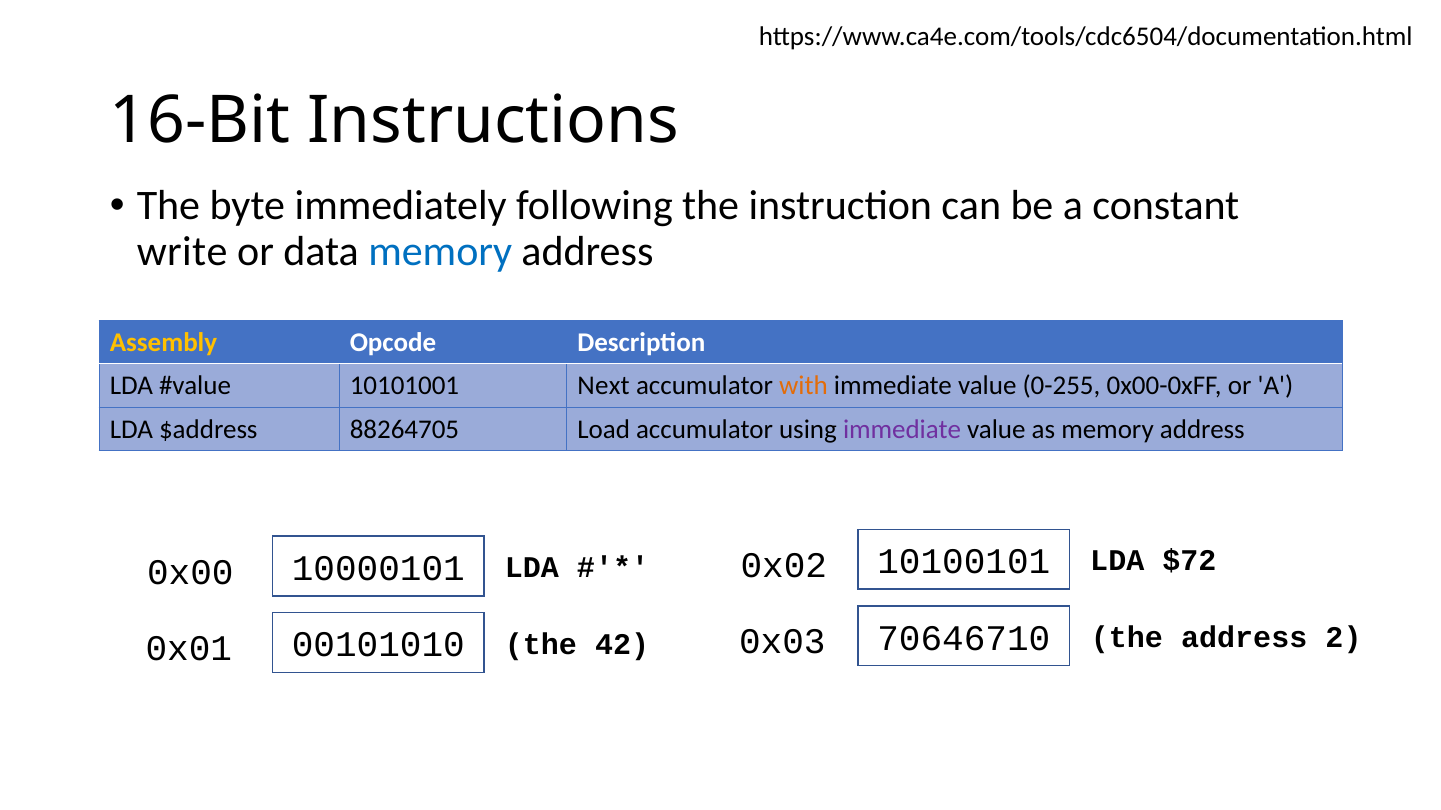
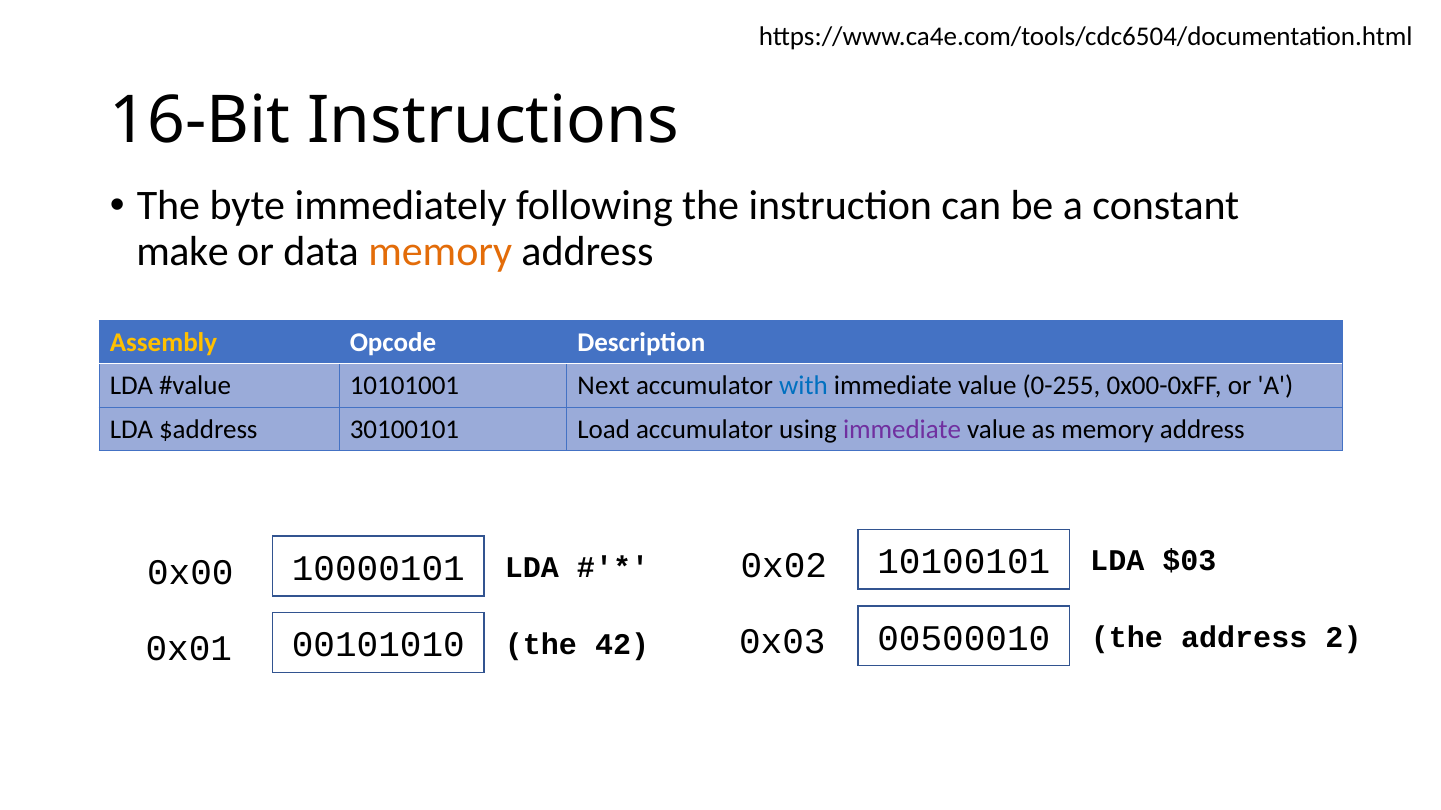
write: write -> make
memory at (440, 251) colour: blue -> orange
with colour: orange -> blue
88264705: 88264705 -> 30100101
$72: $72 -> $03
70646710: 70646710 -> 00500010
